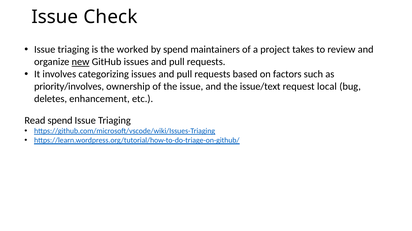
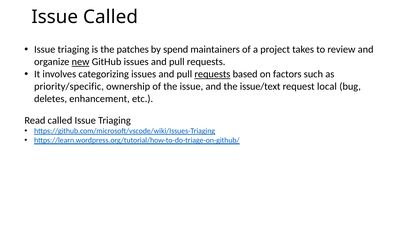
Issue Check: Check -> Called
worked: worked -> patches
requests at (212, 74) underline: none -> present
priority/involves: priority/involves -> priority/specific
Read spend: spend -> called
